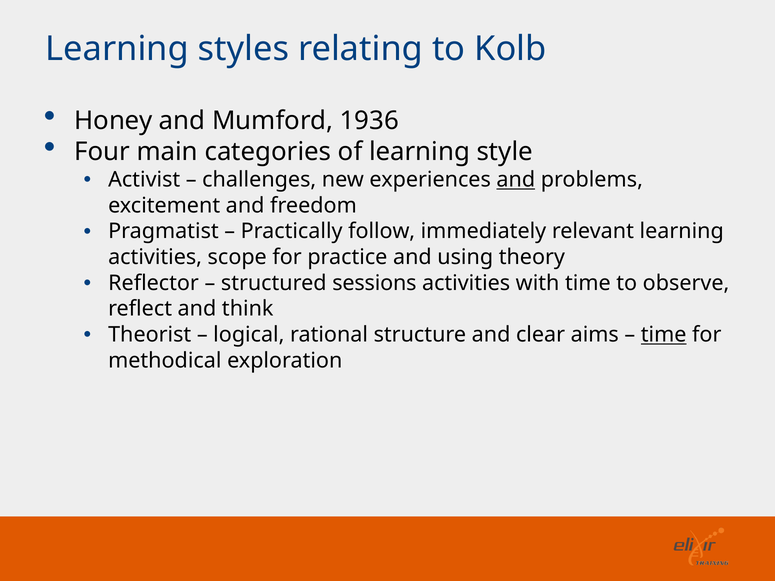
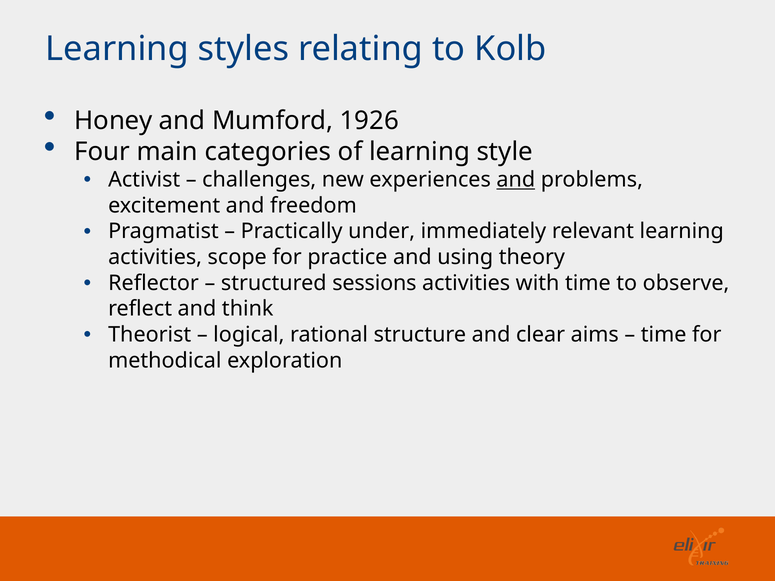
1936: 1936 -> 1926
follow: follow -> under
time at (664, 335) underline: present -> none
